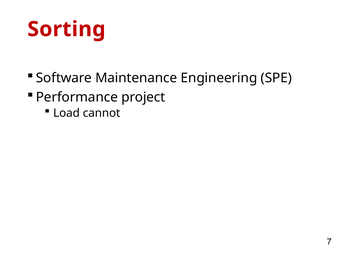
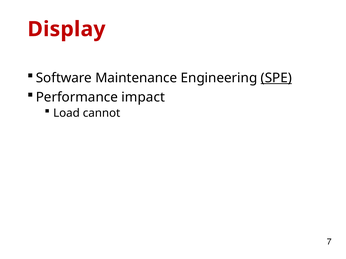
Sorting: Sorting -> Display
SPE underline: none -> present
project: project -> impact
